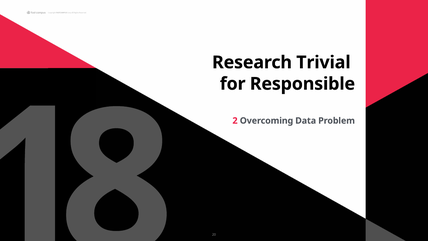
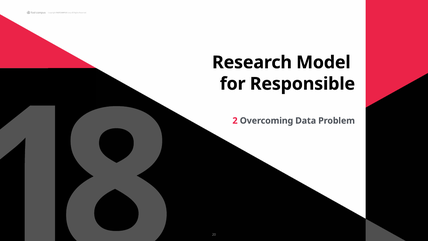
Trivial: Trivial -> Model
